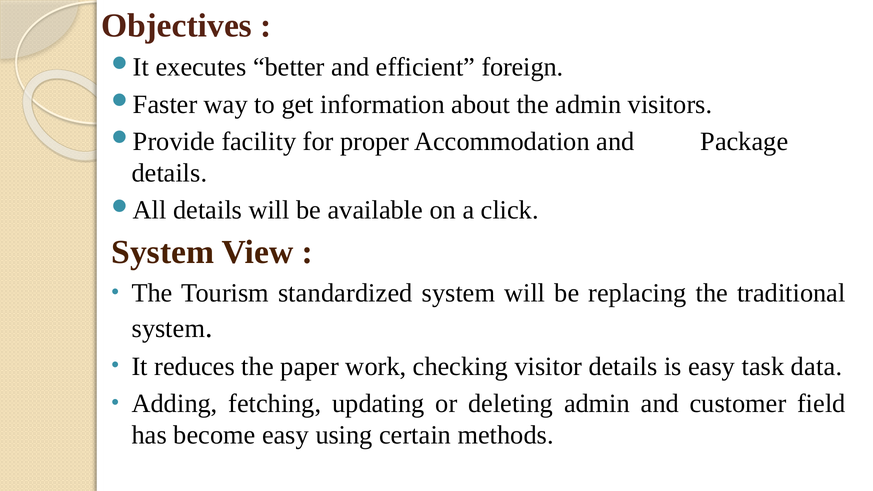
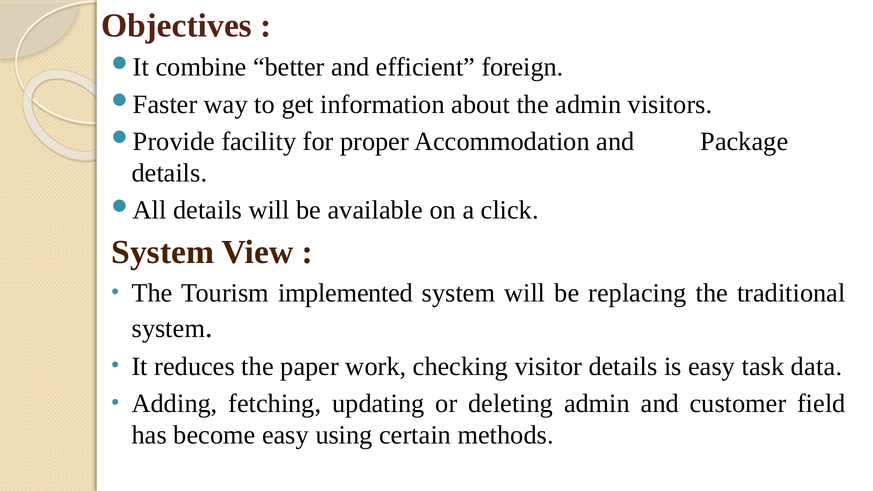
executes: executes -> combine
standardized: standardized -> implemented
